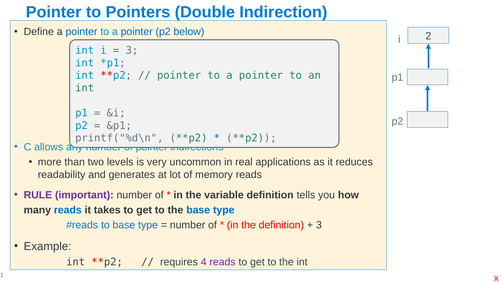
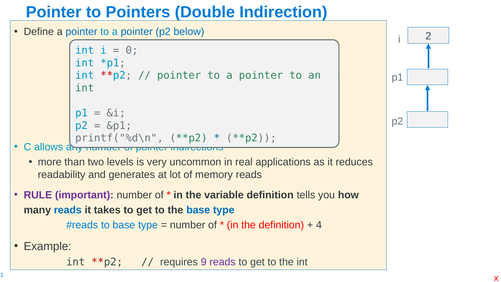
3 at (132, 50): 3 -> 0
3 at (319, 225): 3 -> 4
4: 4 -> 9
